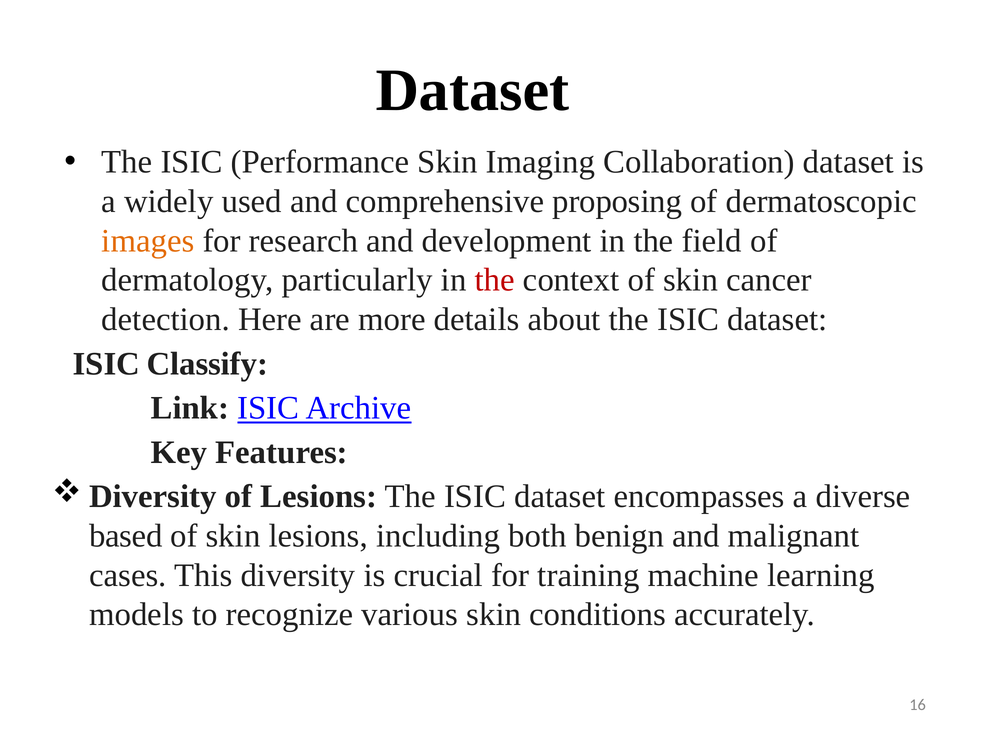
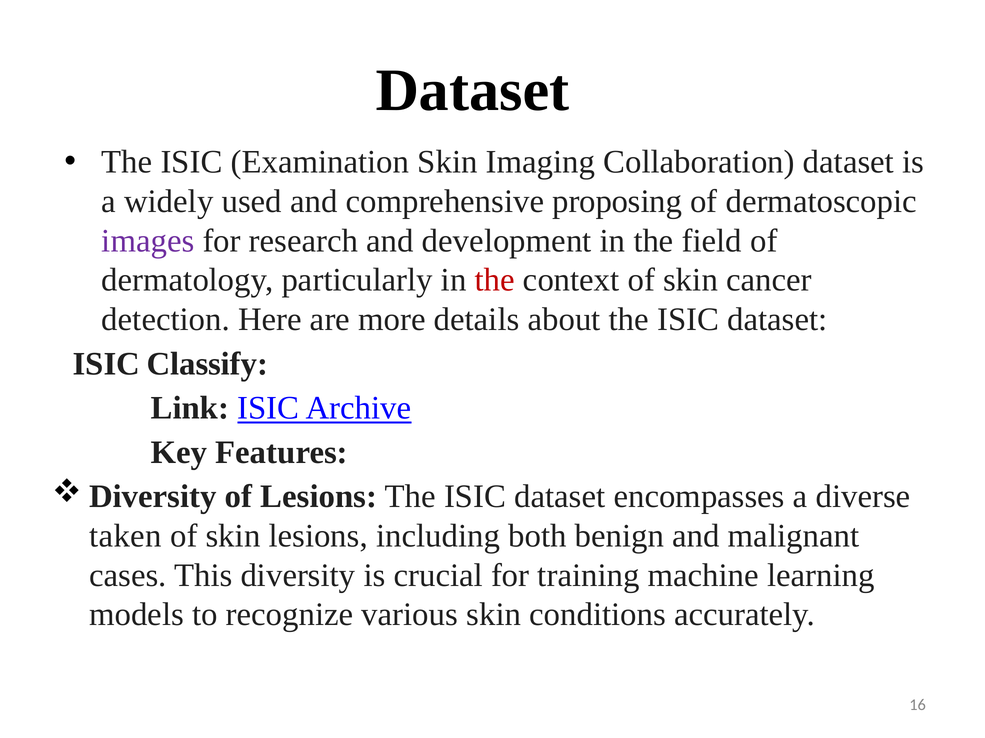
Performance: Performance -> Examination
images colour: orange -> purple
based: based -> taken
